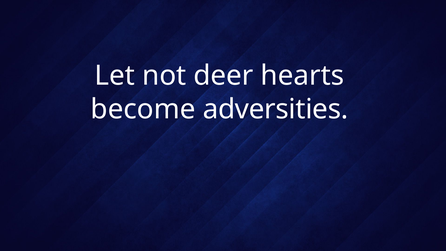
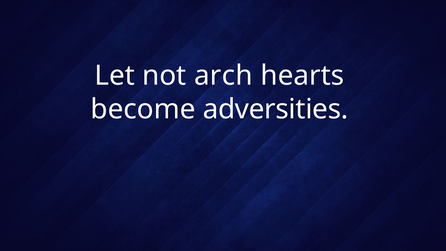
deer: deer -> arch
